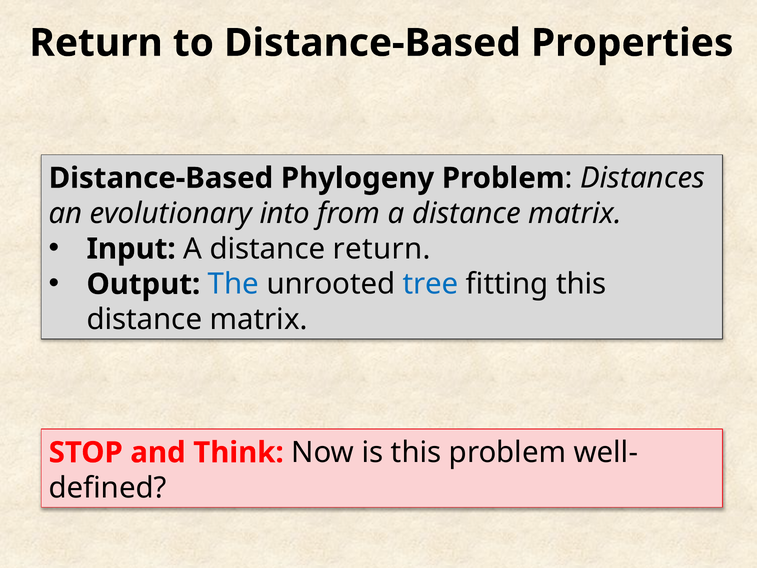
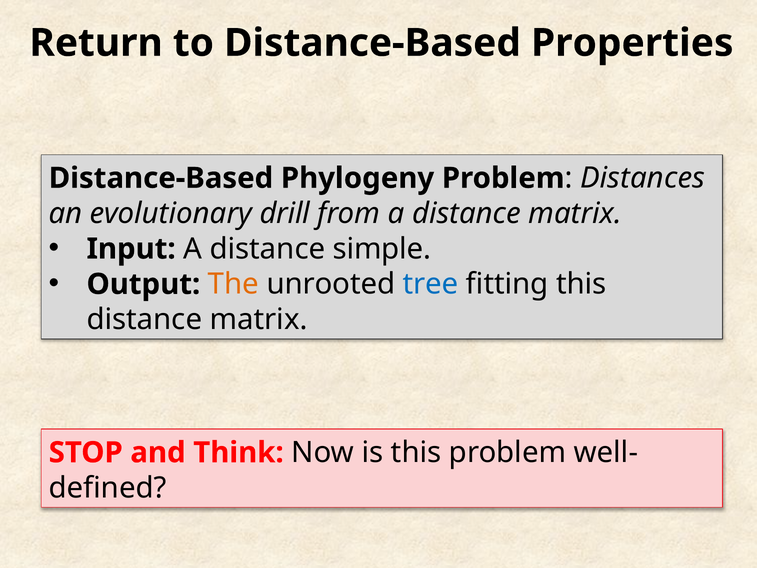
into: into -> drill
distance return: return -> simple
The colour: blue -> orange
